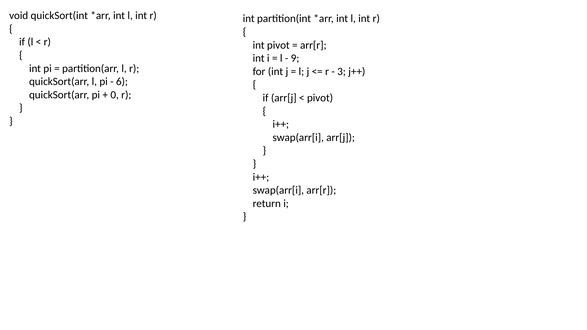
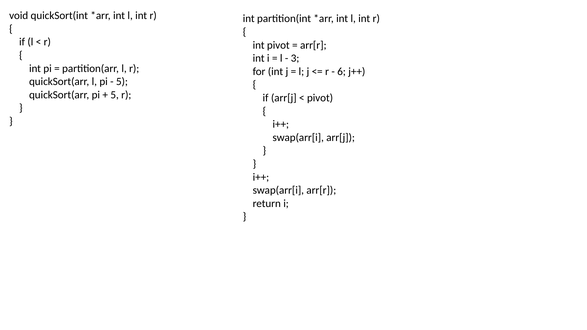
9: 9 -> 3
3: 3 -> 6
6 at (122, 82): 6 -> 5
0 at (115, 95): 0 -> 5
